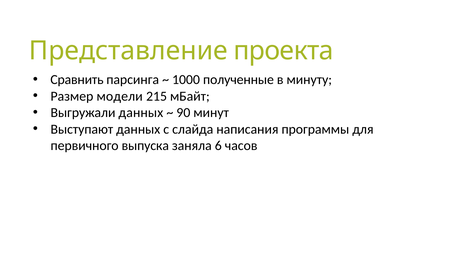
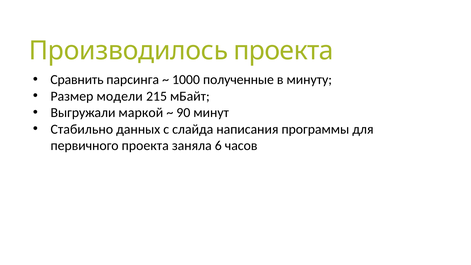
Представление: Представление -> Производилось
Выгружали данных: данных -> маркой
Выступают: Выступают -> Стабильно
первичного выпуска: выпуска -> проекта
